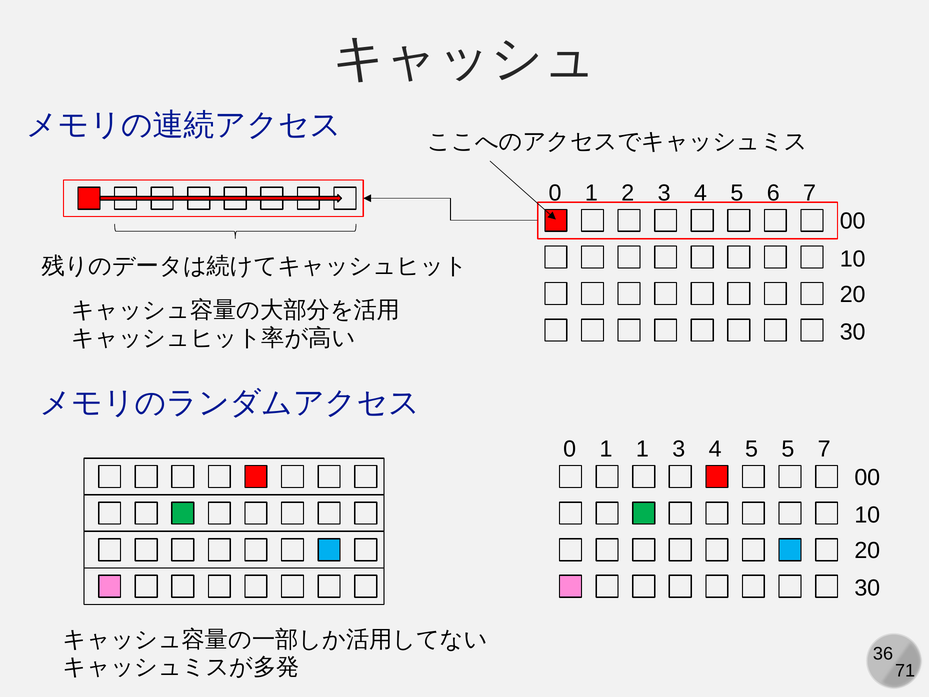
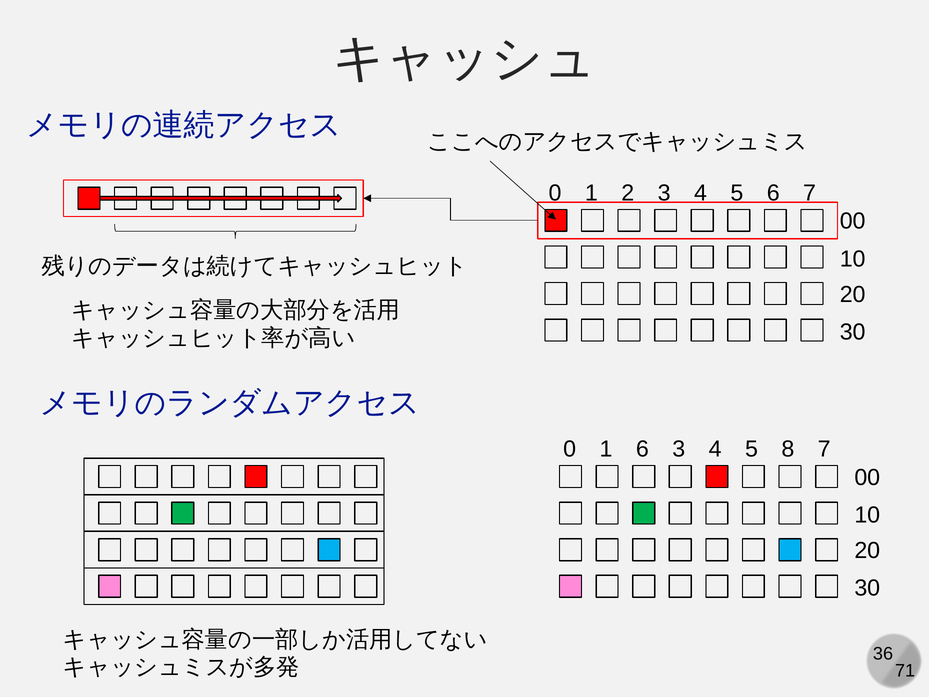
1 1: 1 -> 6
5 5: 5 -> 8
